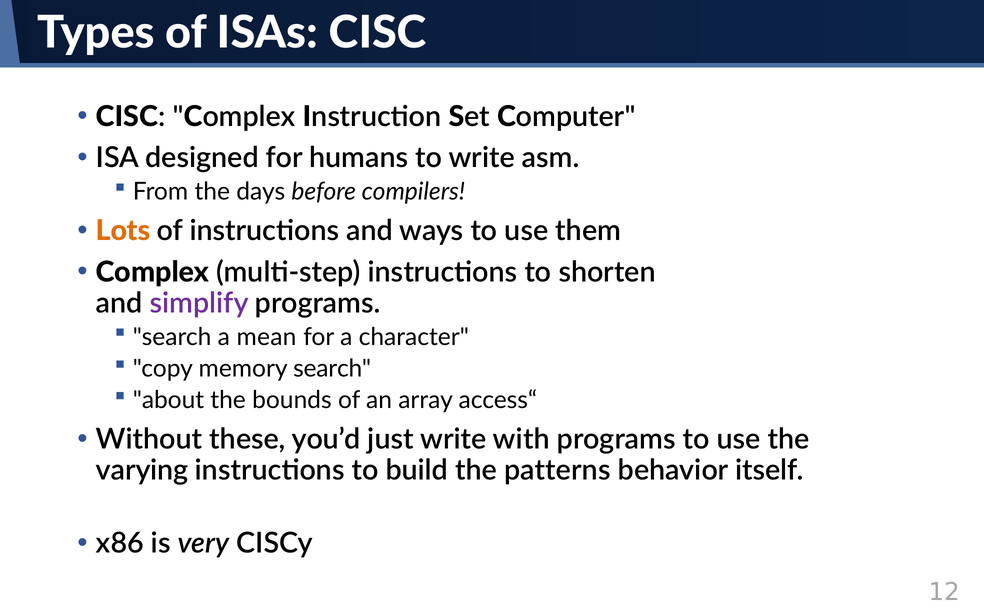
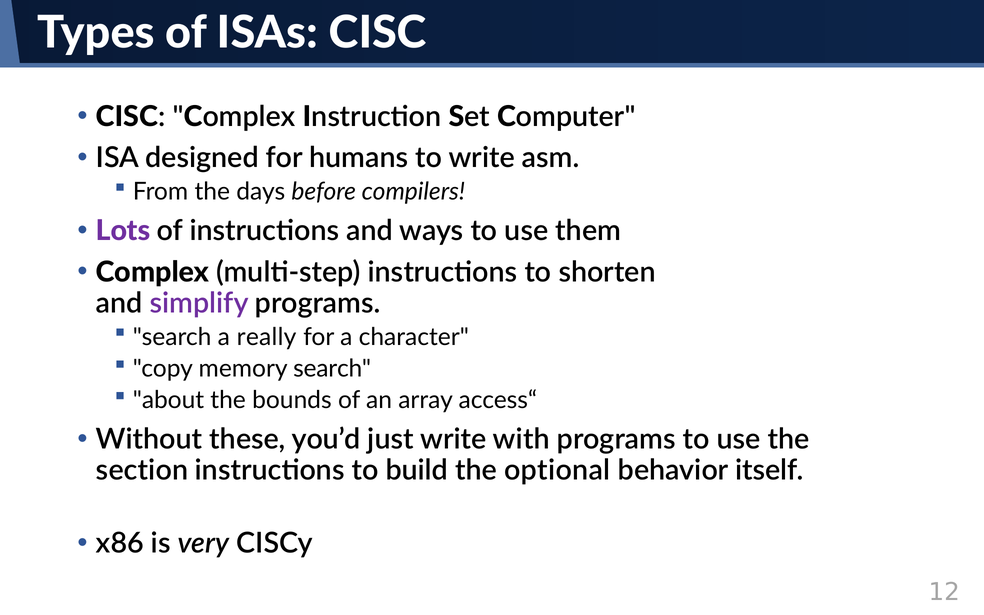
Lots colour: orange -> purple
mean: mean -> really
varying: varying -> section
patterns: patterns -> optional
